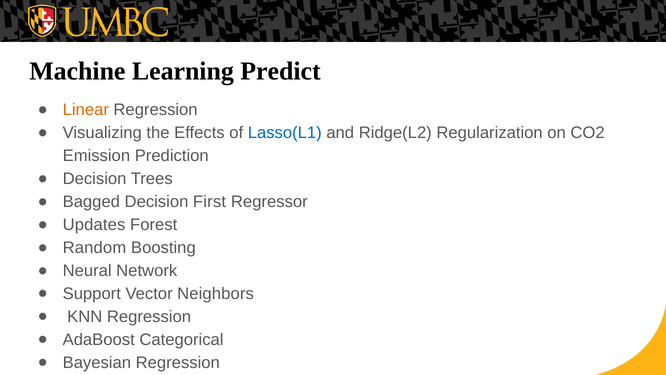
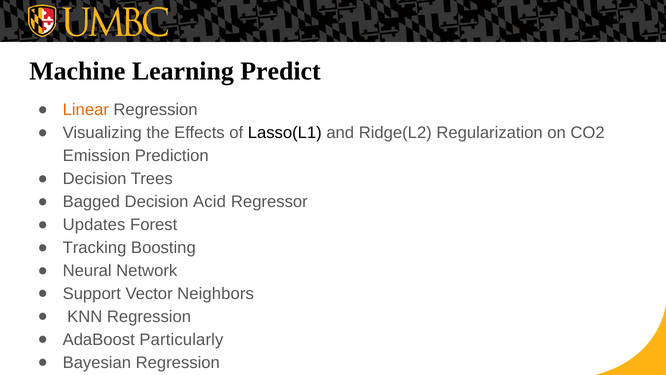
Lasso(L1 colour: blue -> black
First: First -> Acid
Random: Random -> Tracking
Categorical: Categorical -> Particularly
